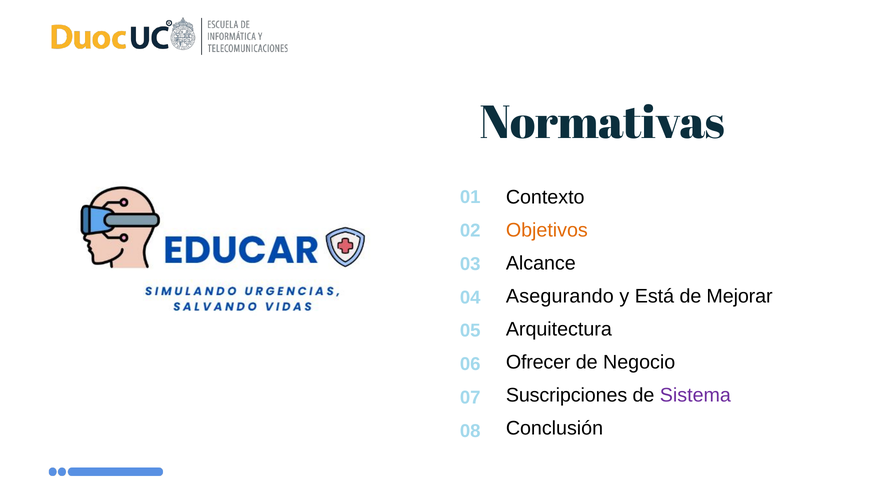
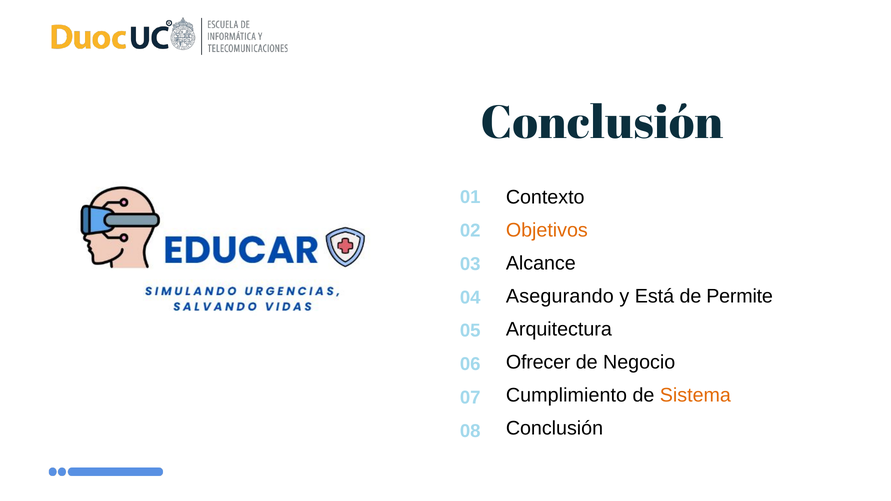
Normativas at (602, 123): Normativas -> Conclusión
Mejorar: Mejorar -> Permite
Suscripciones: Suscripciones -> Cumplimiento
Sistema colour: purple -> orange
